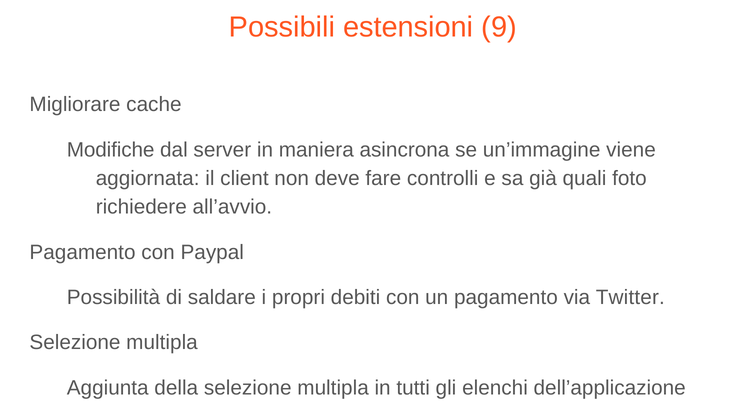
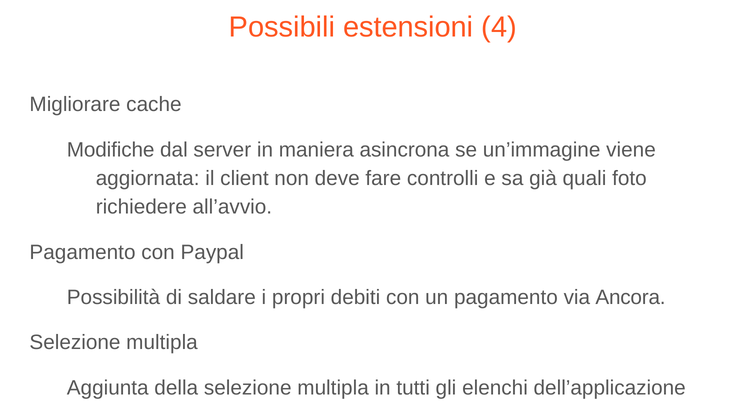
9: 9 -> 4
Twitter: Twitter -> Ancora
